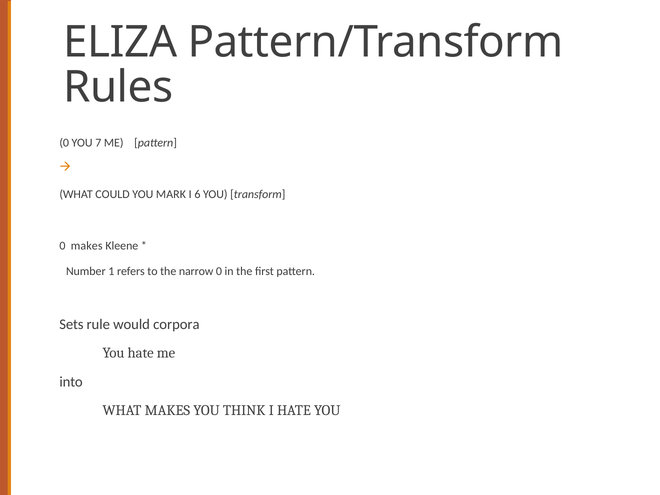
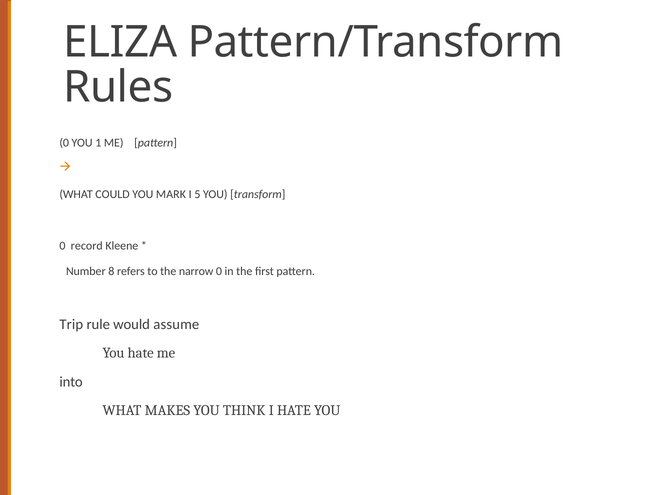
7: 7 -> 1
6: 6 -> 5
0 makes: makes -> record
1: 1 -> 8
Sets: Sets -> Trip
corpora: corpora -> assume
